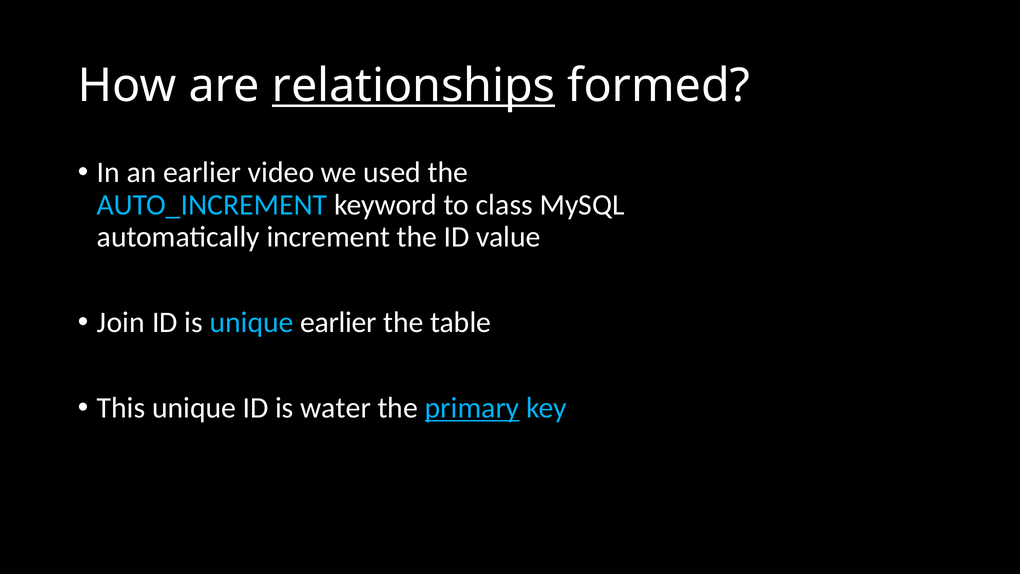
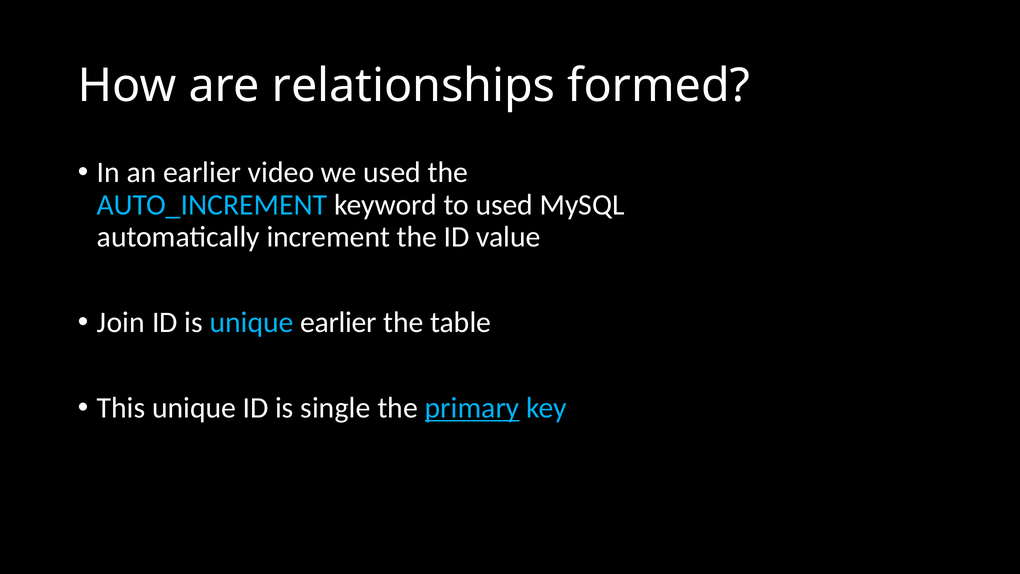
relationships underline: present -> none
to class: class -> used
water: water -> single
